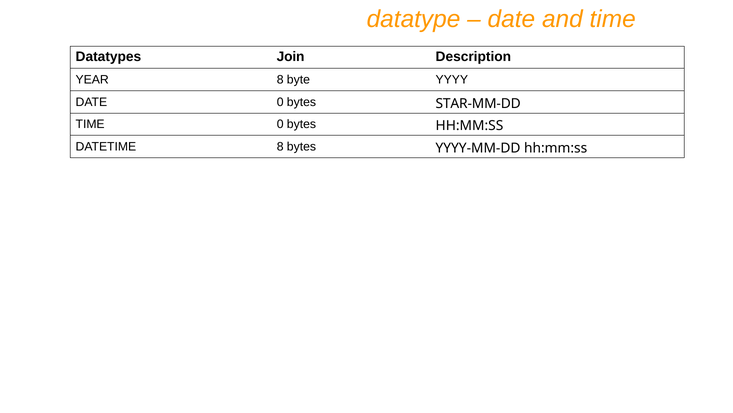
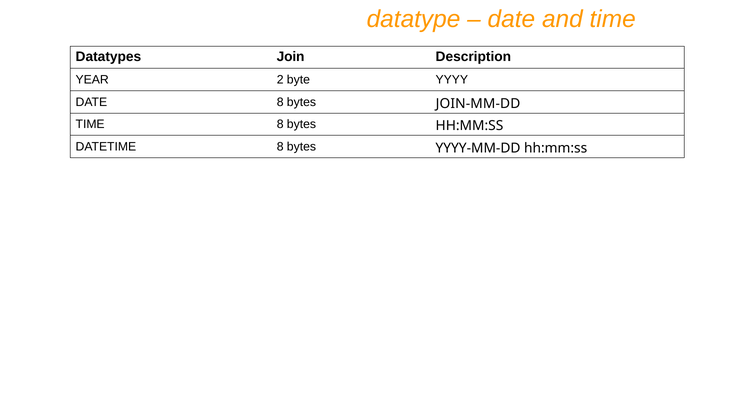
YEAR 8: 8 -> 2
DATE 0: 0 -> 8
STAR-MM-DD: STAR-MM-DD -> JOIN-MM-DD
TIME 0: 0 -> 8
